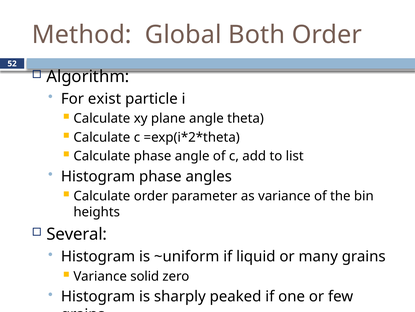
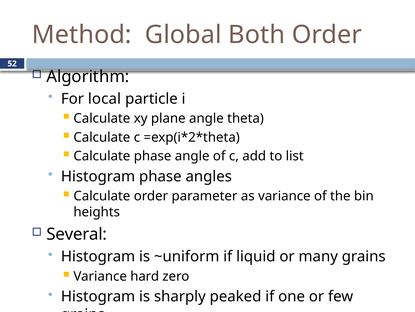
exist: exist -> local
solid: solid -> hard
